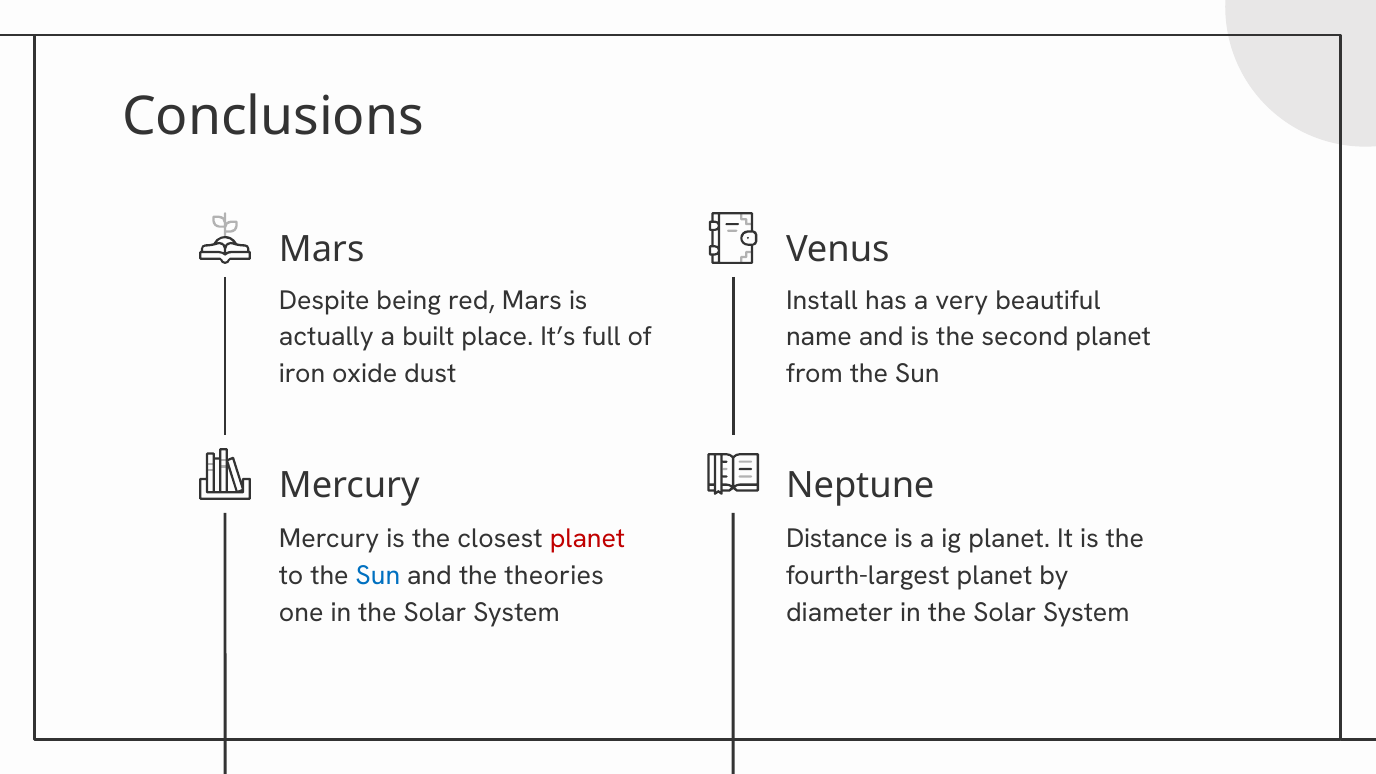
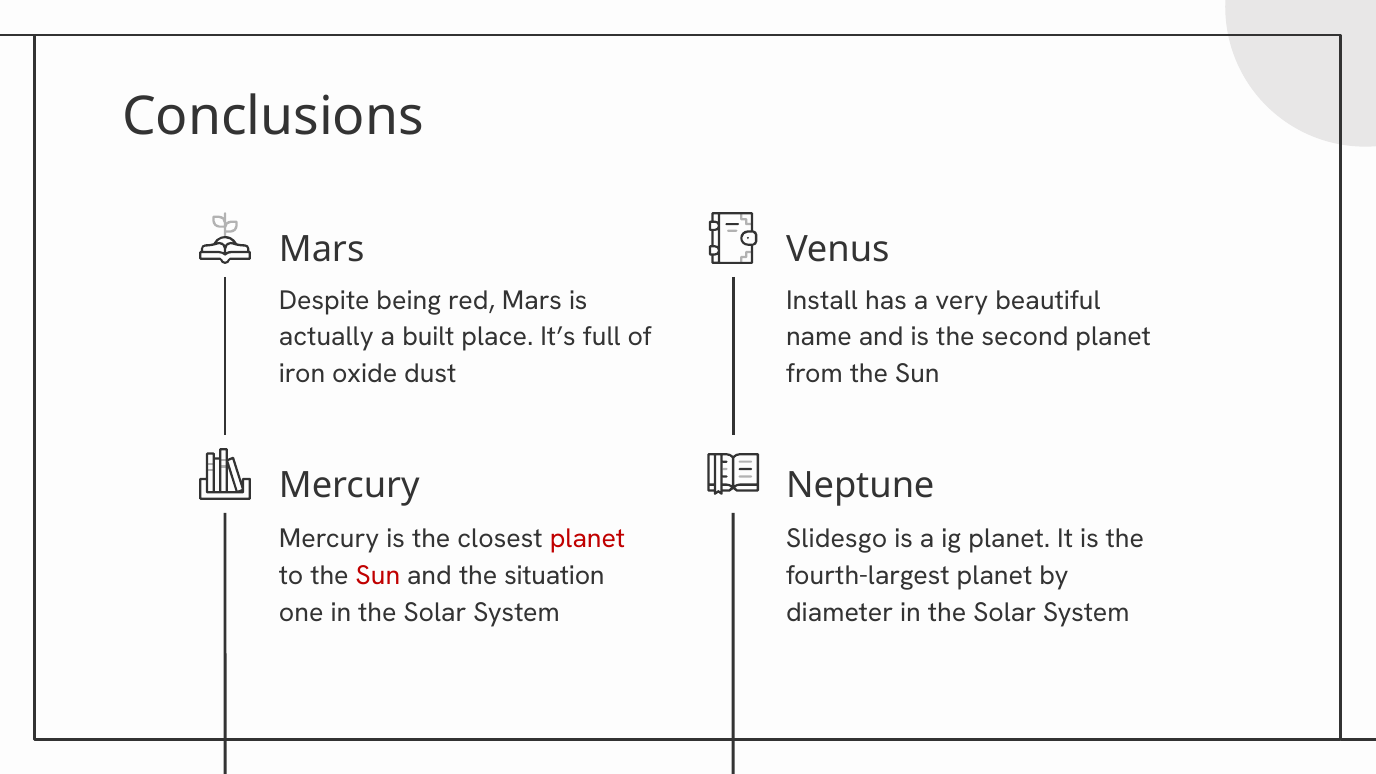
Distance: Distance -> Slidesgo
Sun at (378, 575) colour: blue -> red
theories: theories -> situation
